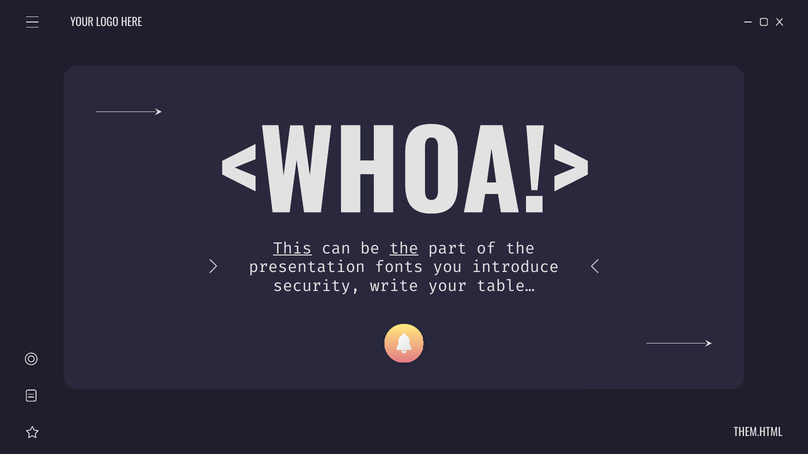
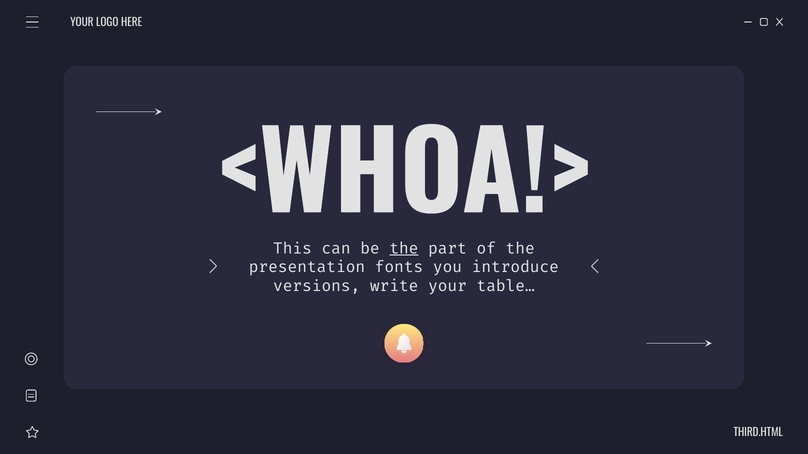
This underline: present -> none
security: security -> versions
THEM.HTML: THEM.HTML -> THIRD.HTML
